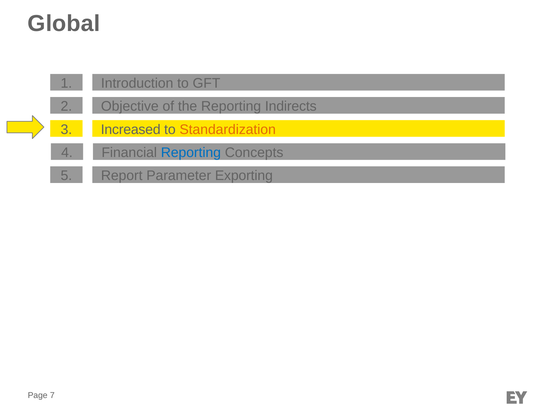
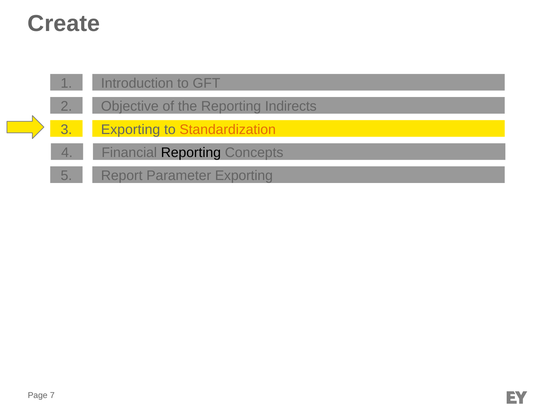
Global: Global -> Create
3 Increased: Increased -> Exporting
Reporting at (191, 153) colour: blue -> black
